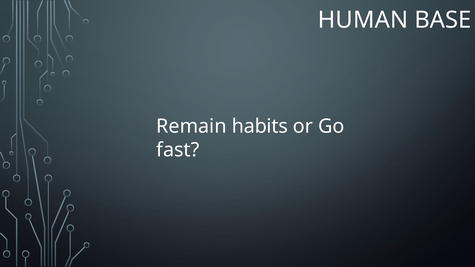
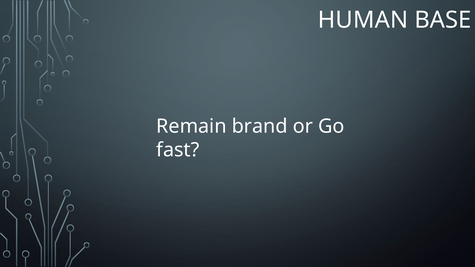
habits: habits -> brand
